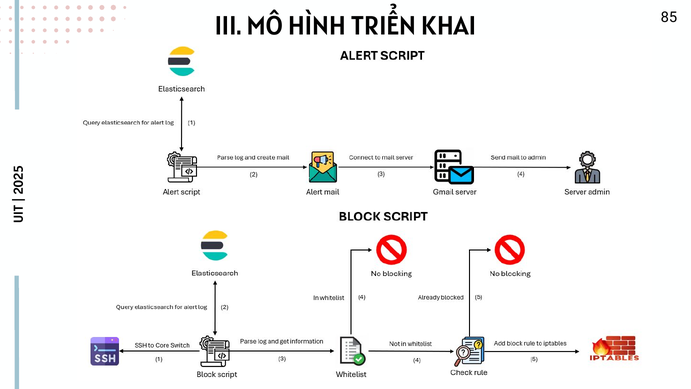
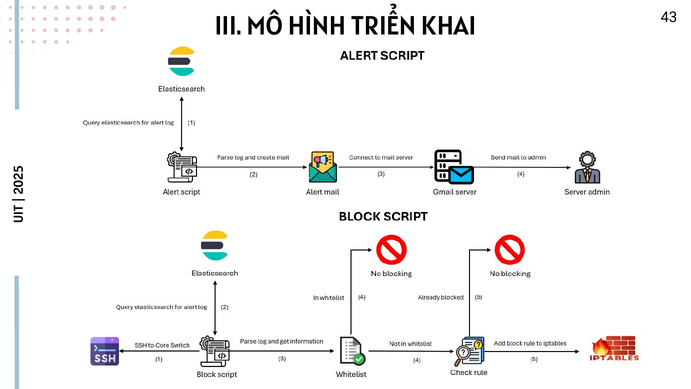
85: 85 -> 43
